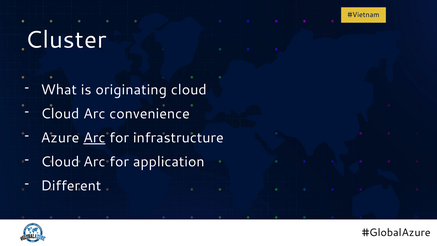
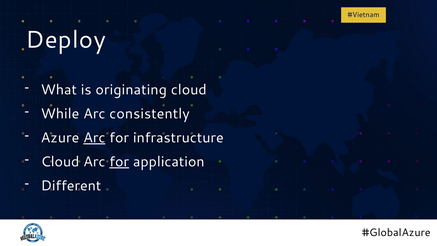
Cluster: Cluster -> Deploy
Cloud at (60, 114): Cloud -> While
convenience: convenience -> consistently
for at (119, 162) underline: none -> present
